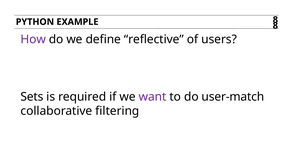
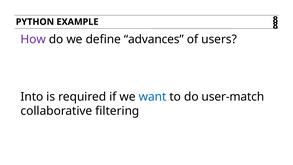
reflective: reflective -> advances
Sets: Sets -> Into
want colour: purple -> blue
